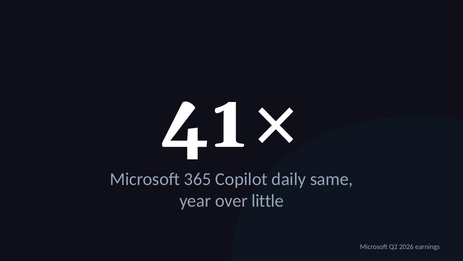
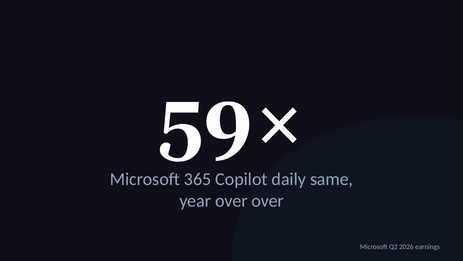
41×: 41× -> 59×
over little: little -> over
